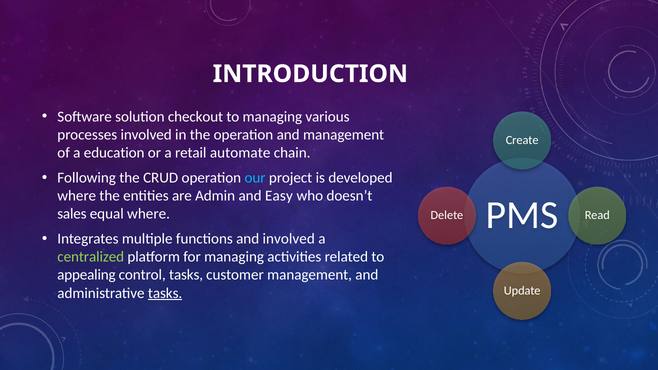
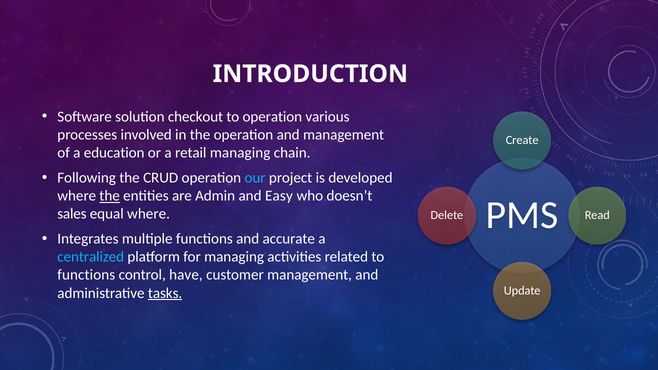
to managing: managing -> operation
retail automate: automate -> managing
the at (110, 196) underline: none -> present
and involved: involved -> accurate
centralized colour: light green -> light blue
appealing at (86, 275): appealing -> functions
control tasks: tasks -> have
